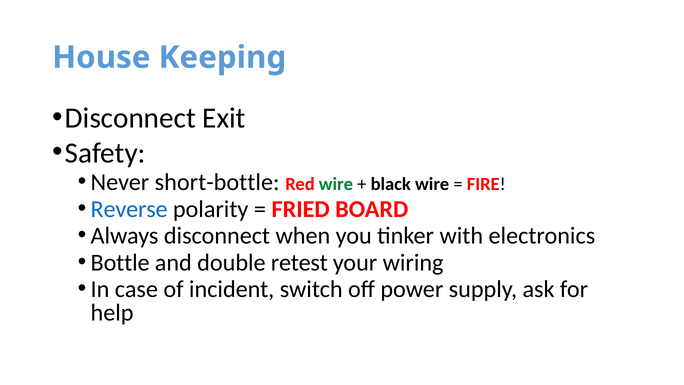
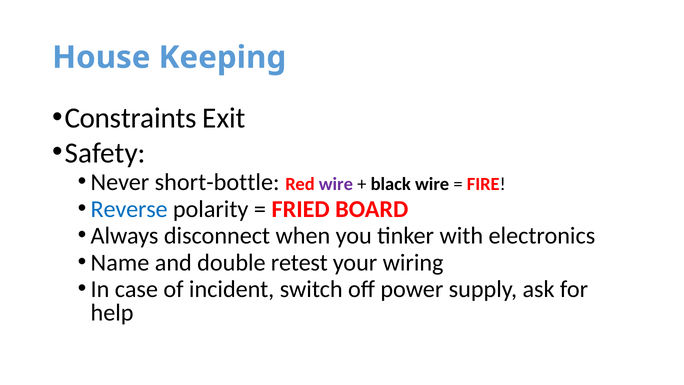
Disconnect at (130, 118): Disconnect -> Constraints
wire at (336, 184) colour: green -> purple
Bottle: Bottle -> Name
